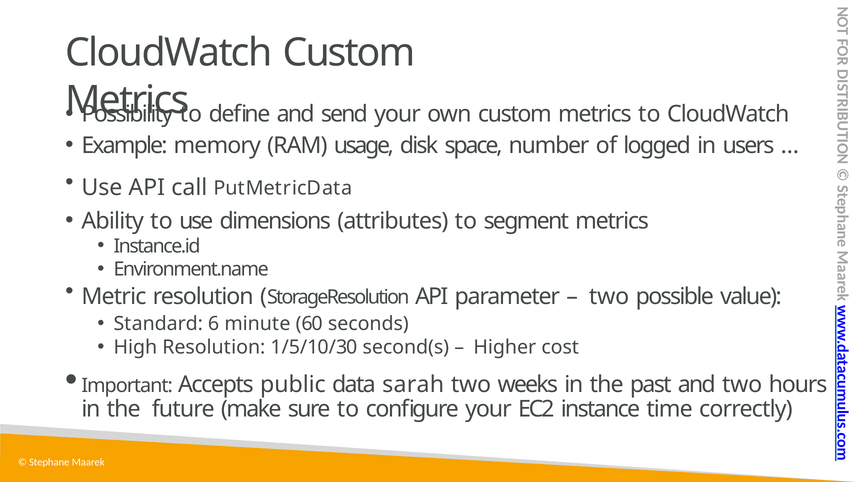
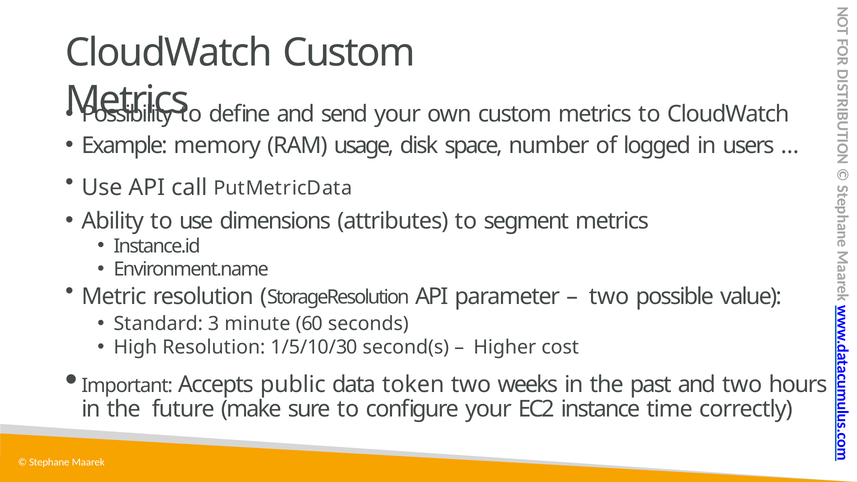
6: 6 -> 3
sarah: sarah -> token
